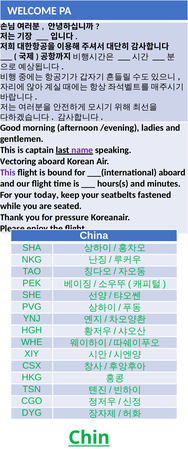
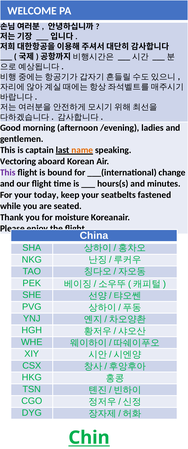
name colour: purple -> orange
aboard at (172, 173): aboard -> change
pressure: pressure -> moisture
